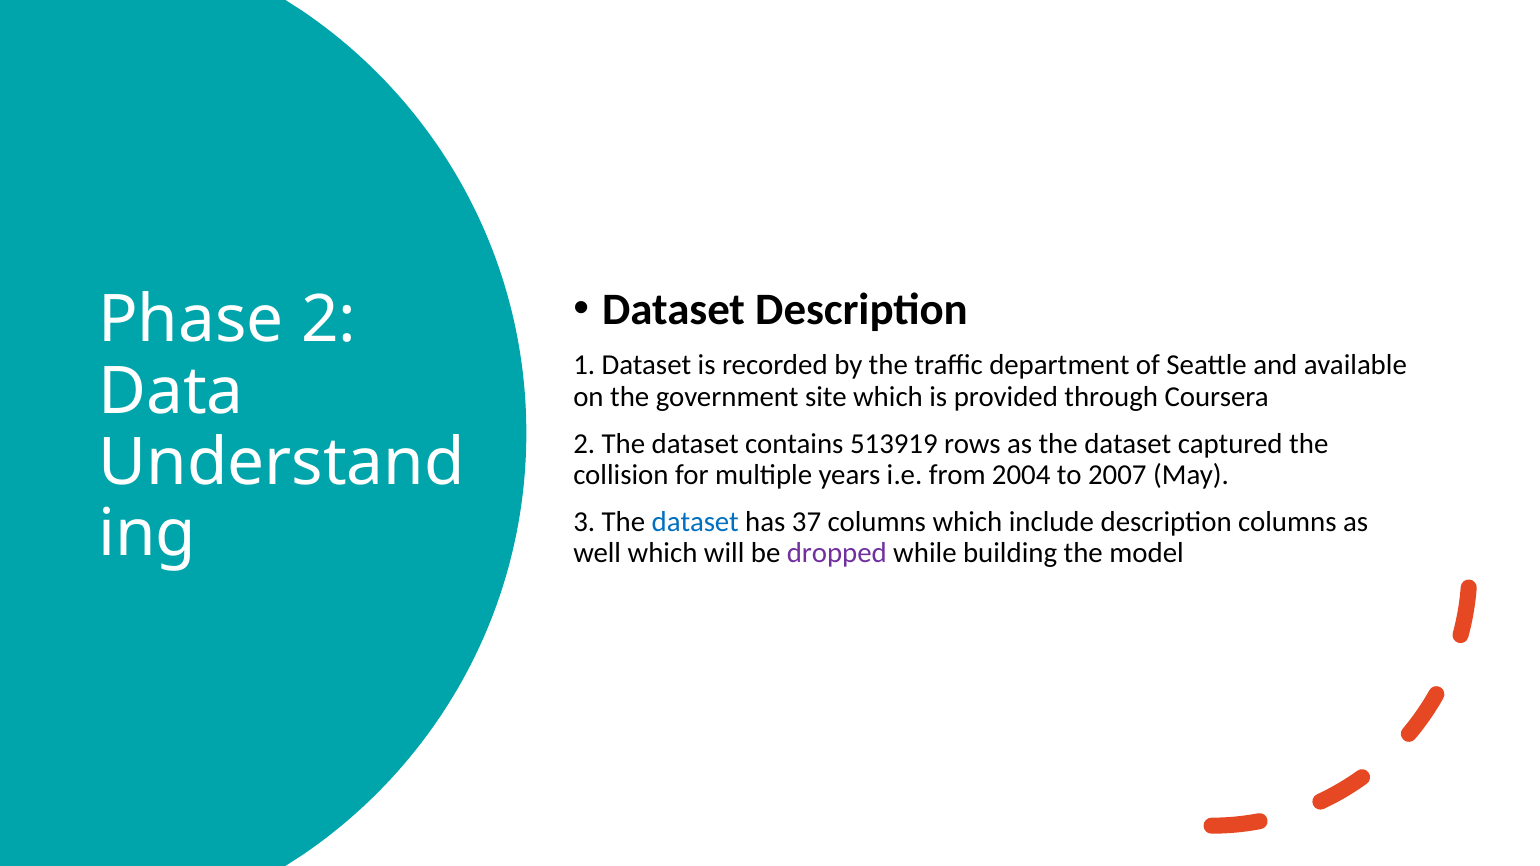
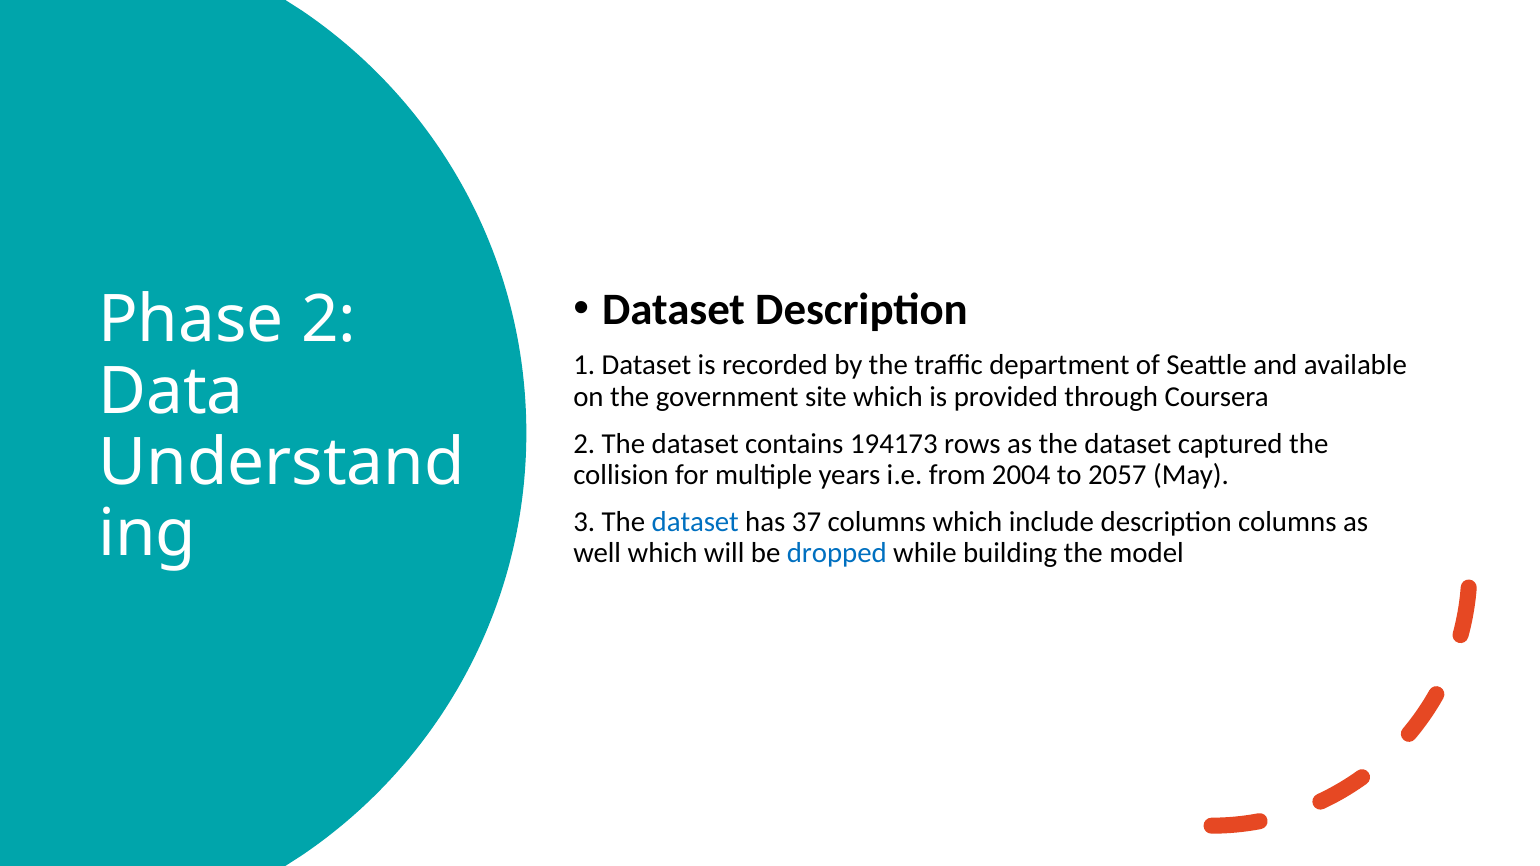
513919: 513919 -> 194173
2007: 2007 -> 2057
dropped colour: purple -> blue
